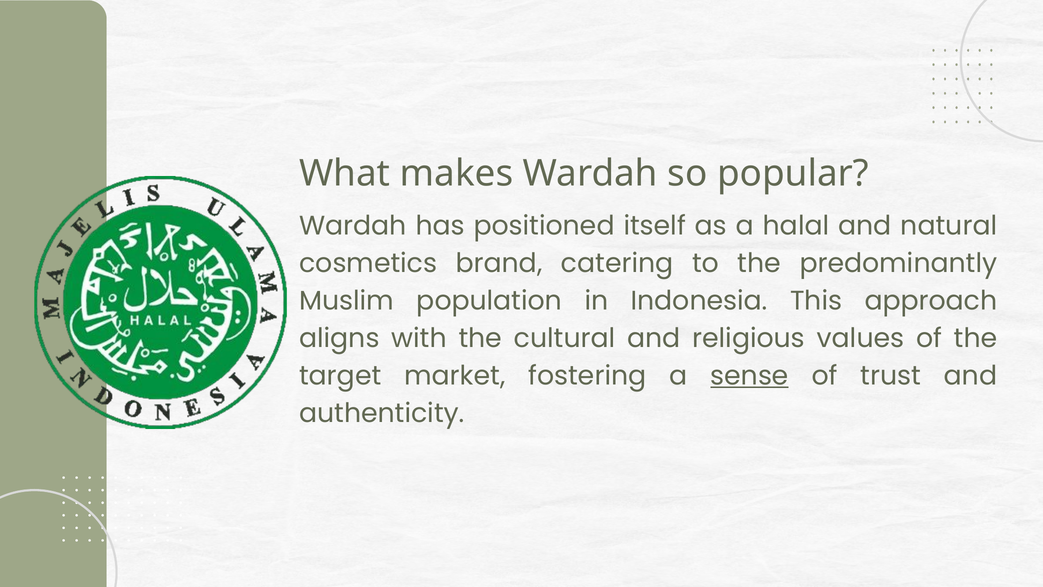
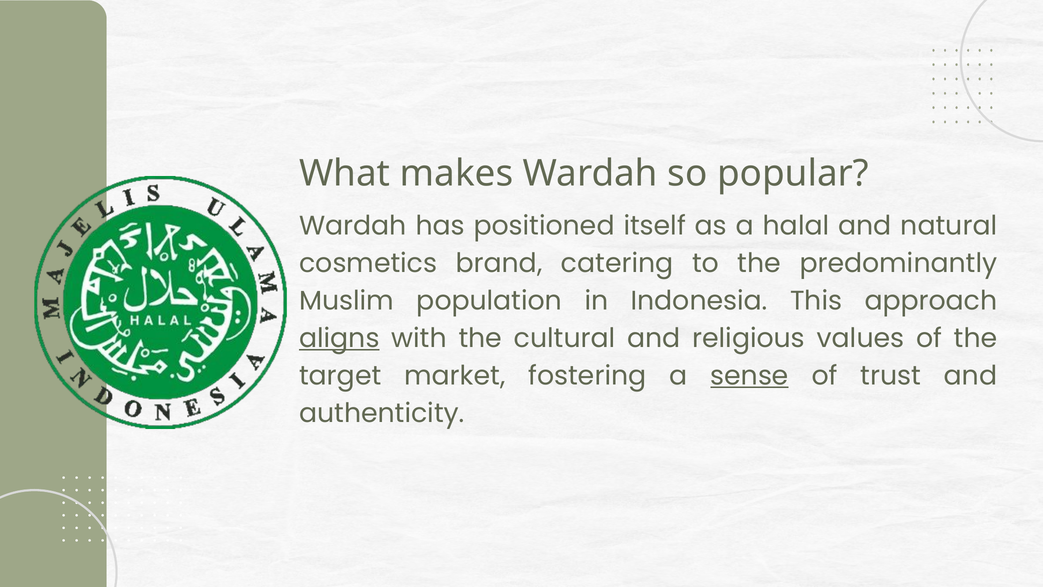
aligns underline: none -> present
